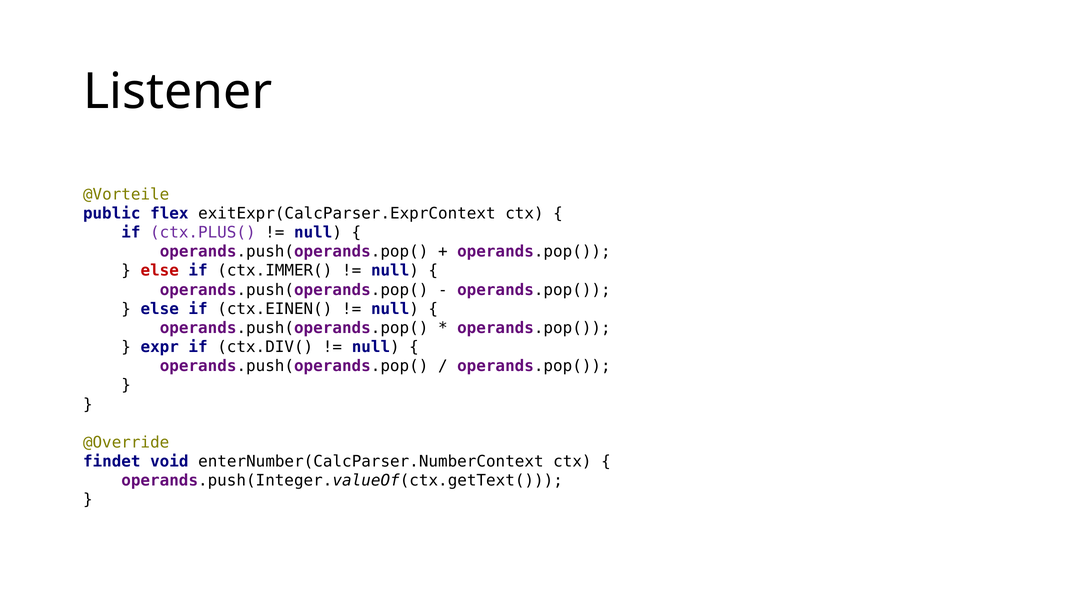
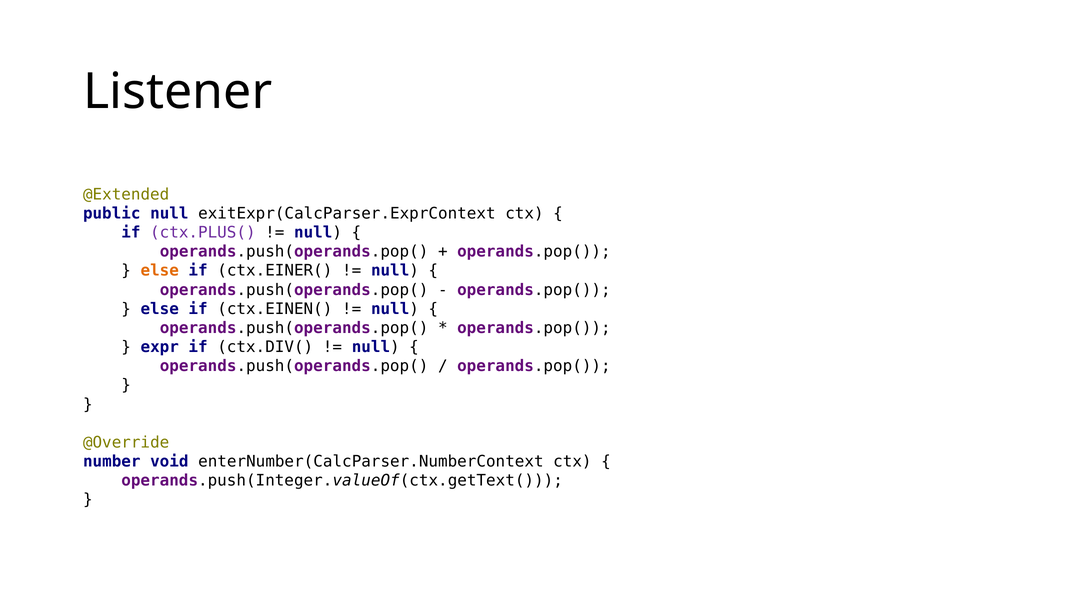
@Vorteile: @Vorteile -> @Extended
public flex: flex -> null
else at (160, 271) colour: red -> orange
ctx.IMMER(: ctx.IMMER( -> ctx.EINER(
findet: findet -> number
